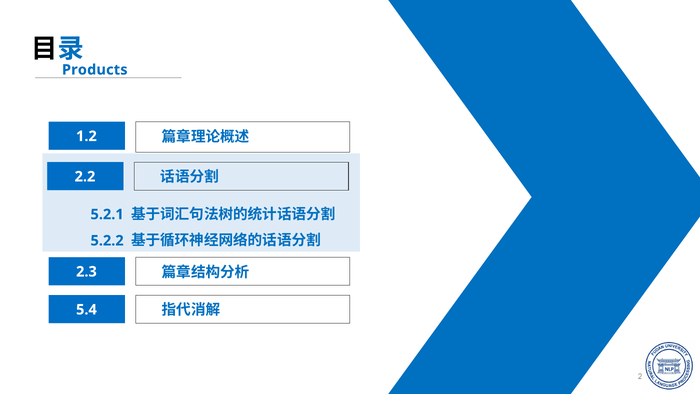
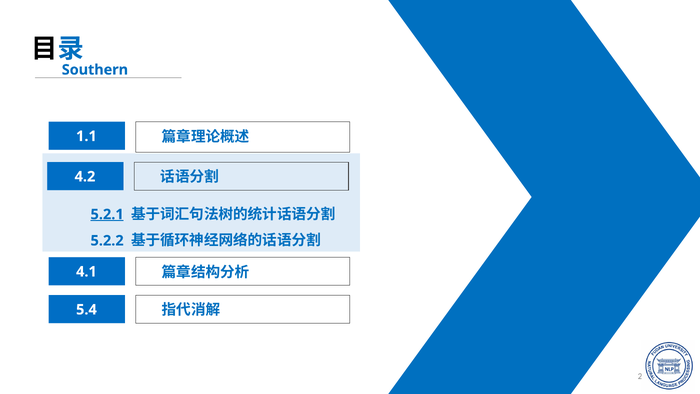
Products: Products -> Southern
1.2: 1.2 -> 1.1
2.2: 2.2 -> 4.2
5.2.1 underline: none -> present
2.3: 2.3 -> 4.1
